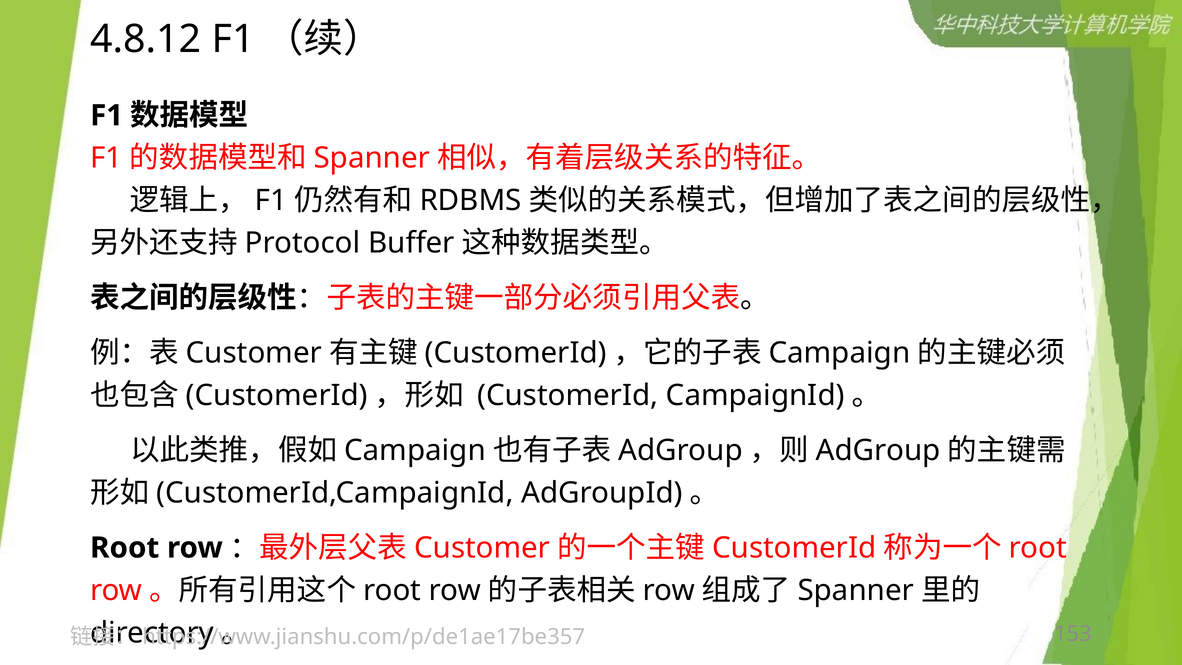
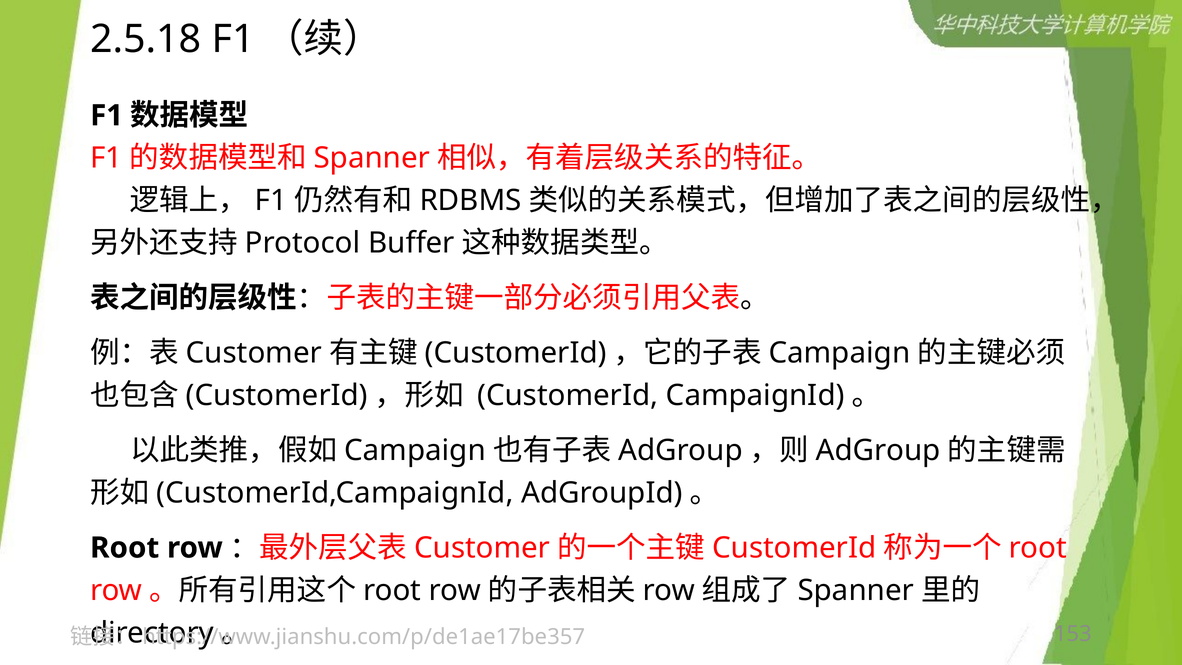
4.8.12: 4.8.12 -> 2.5.18
